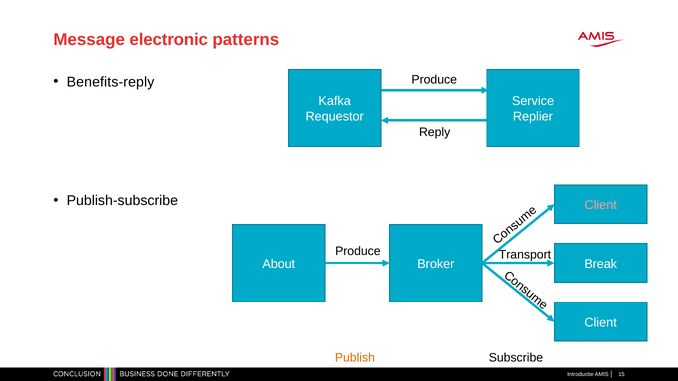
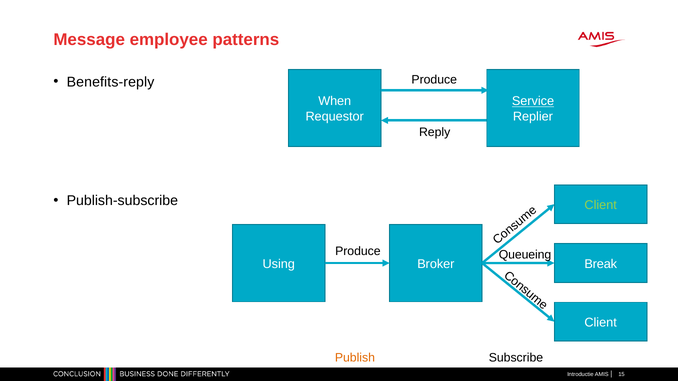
electronic: electronic -> employee
Kafka: Kafka -> When
Service underline: none -> present
Client at (601, 205) colour: pink -> light green
Transport: Transport -> Queueing
About: About -> Using
